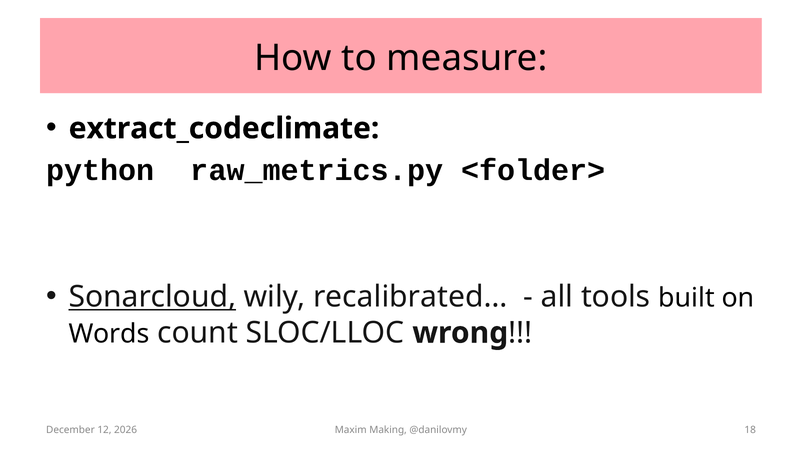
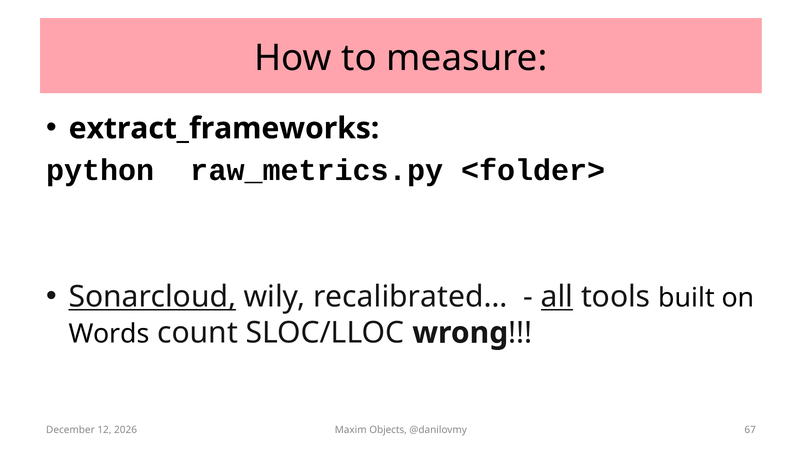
extract_codeclimate: extract_codeclimate -> extract_frameworks
all underline: none -> present
Making: Making -> Objects
18: 18 -> 67
